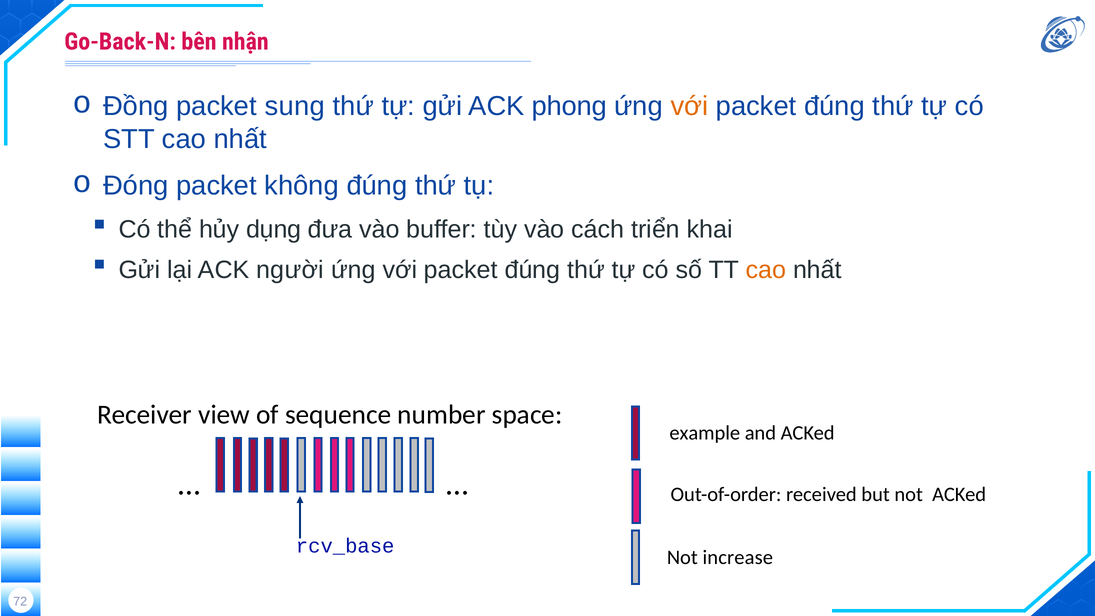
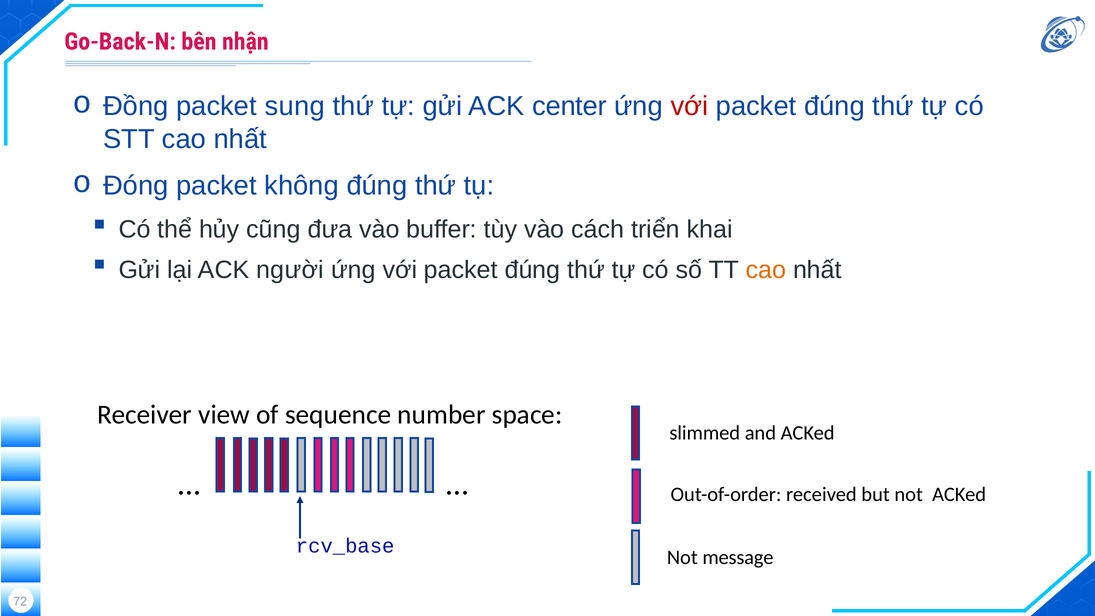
phong: phong -> center
với at (689, 106) colour: orange -> red
dụng: dụng -> cũng
example: example -> slimmed
increase: increase -> message
